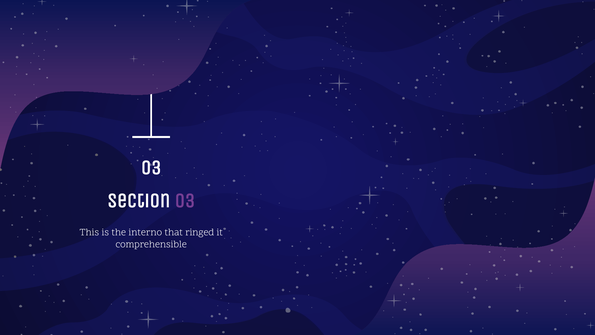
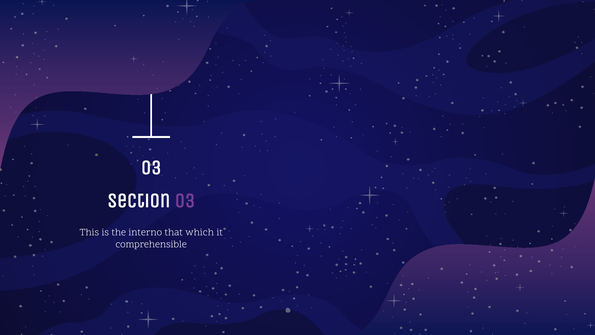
ringed: ringed -> which
